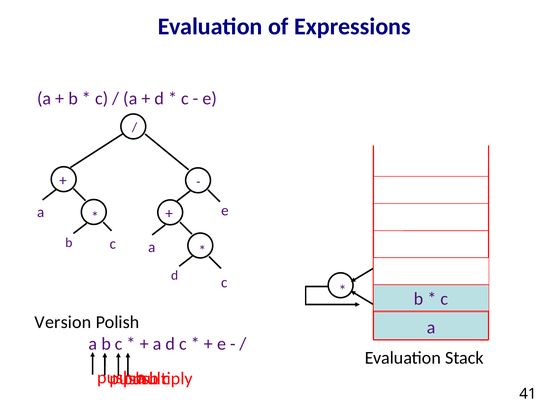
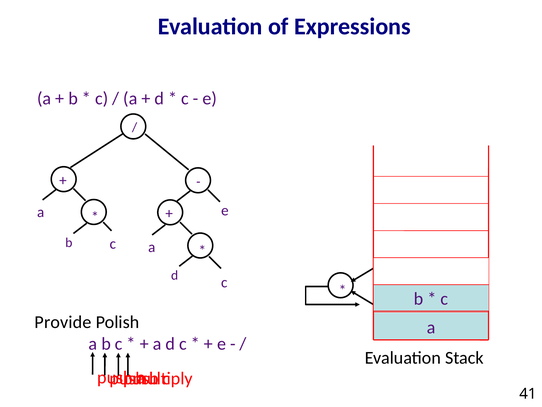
Version: Version -> Provide
